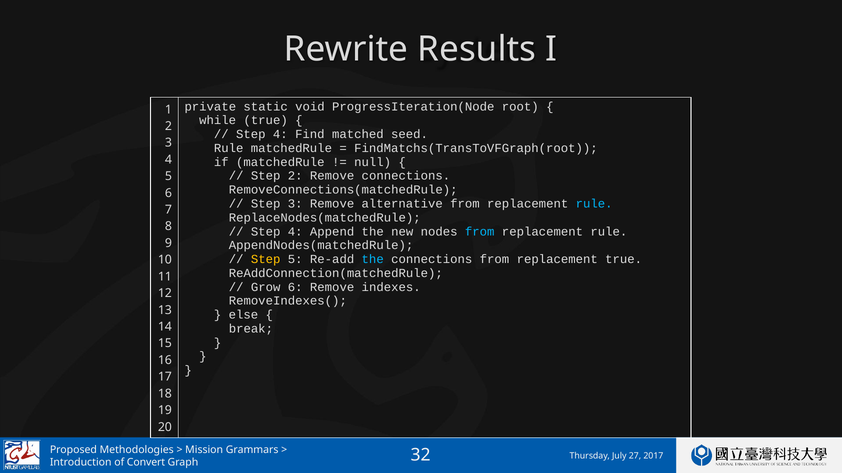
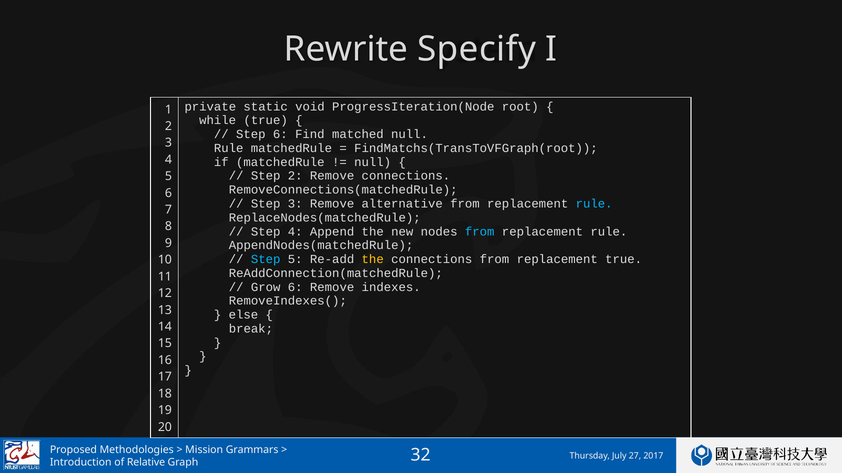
Results: Results -> Specify
4 at (280, 134): 4 -> 6
matched seed: seed -> null
Step at (266, 260) colour: yellow -> light blue
the at (373, 260) colour: light blue -> yellow
Convert: Convert -> Relative
